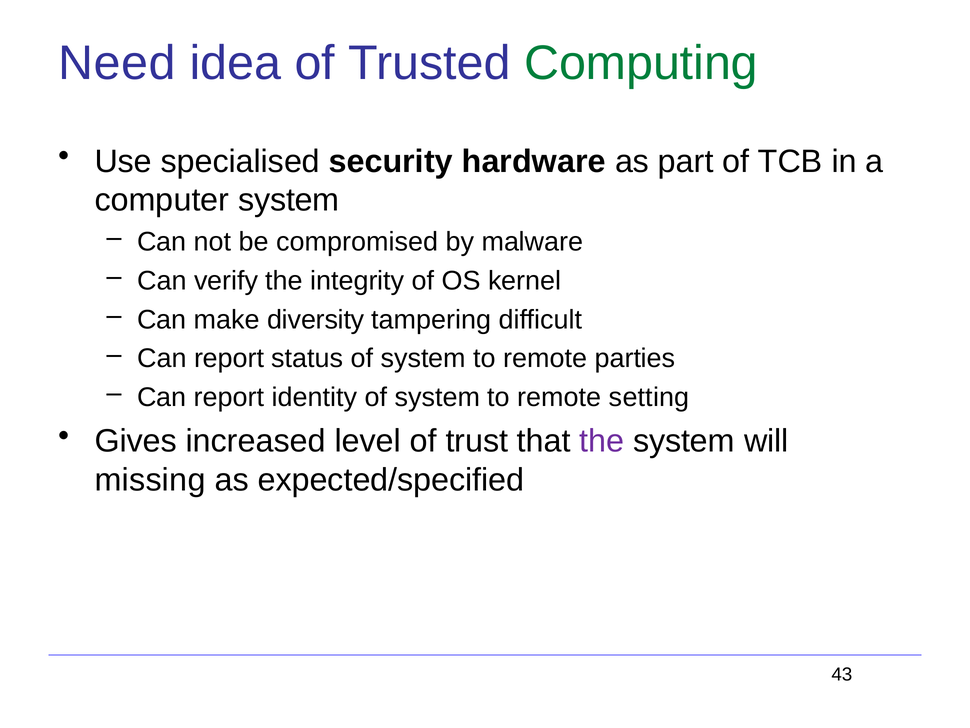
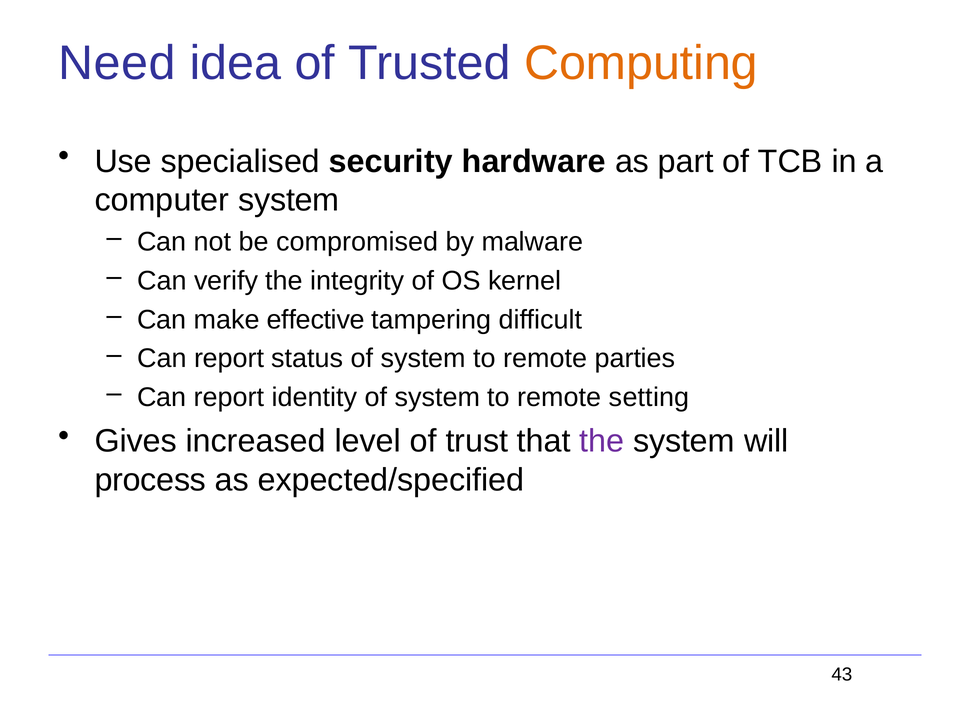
Computing colour: green -> orange
diversity: diversity -> effective
missing: missing -> process
